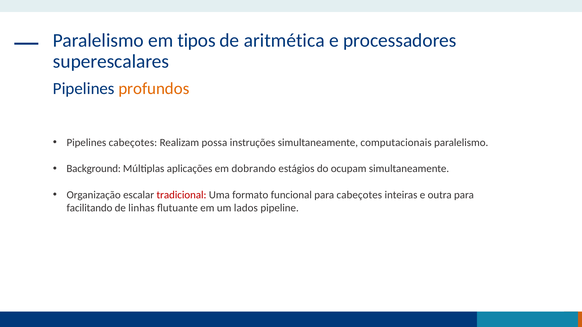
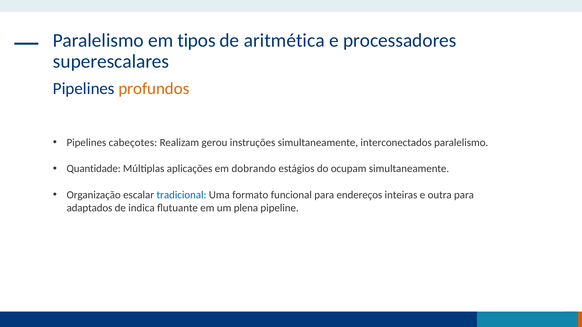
possa: possa -> gerou
computacionais: computacionais -> interconectados
Background: Background -> Quantidade
tradicional colour: red -> blue
para cabeçotes: cabeçotes -> endereços
facilitando: facilitando -> adaptados
linhas: linhas -> indica
lados: lados -> plena
